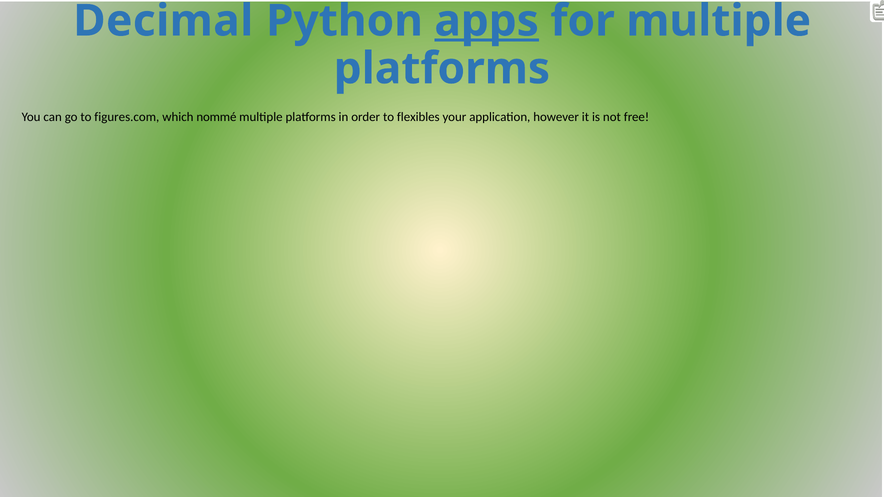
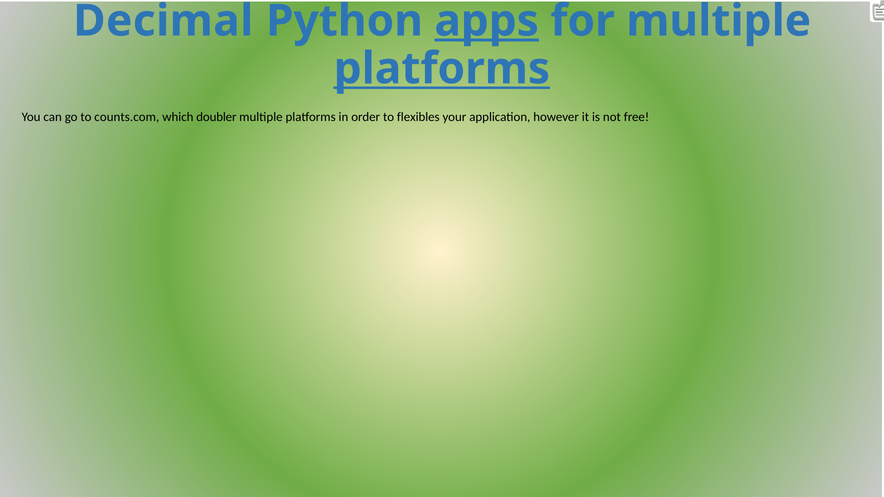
platforms at (442, 69) underline: none -> present
figures.com: figures.com -> counts.com
nommé: nommé -> doubler
